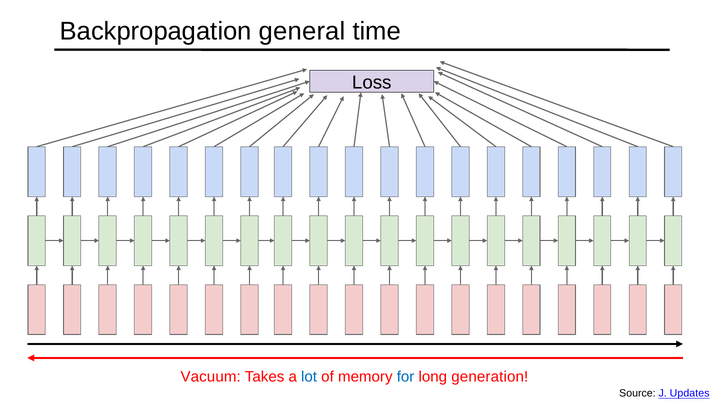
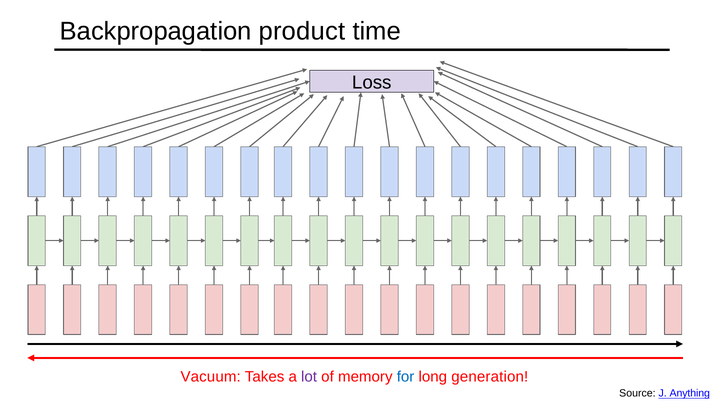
general: general -> product
lot colour: blue -> purple
Updates: Updates -> Anything
